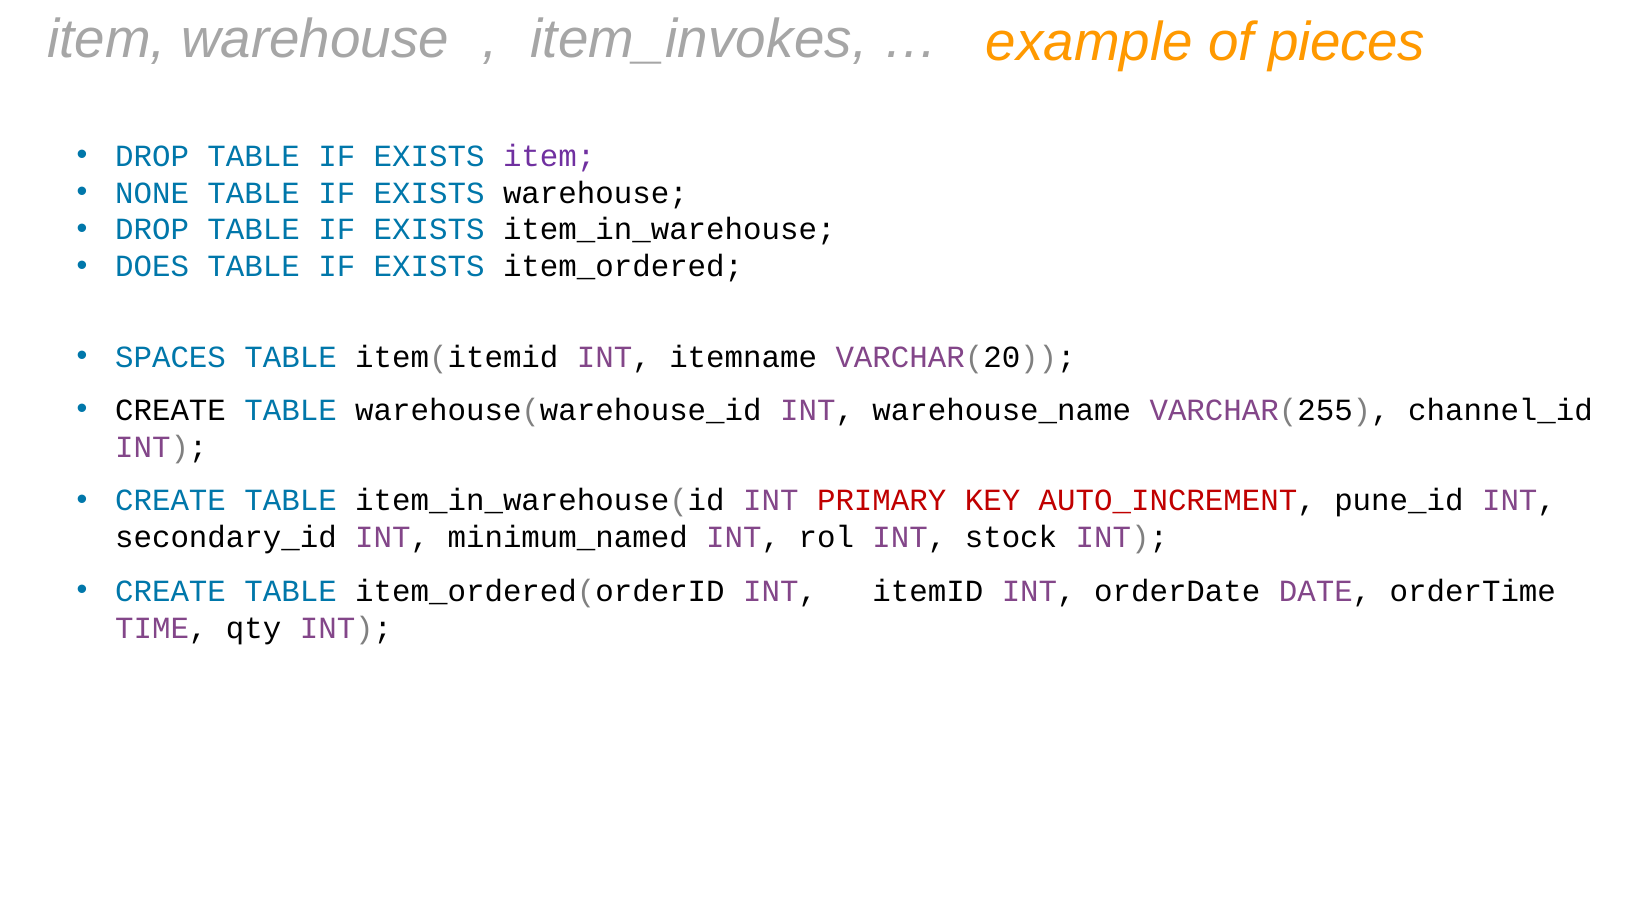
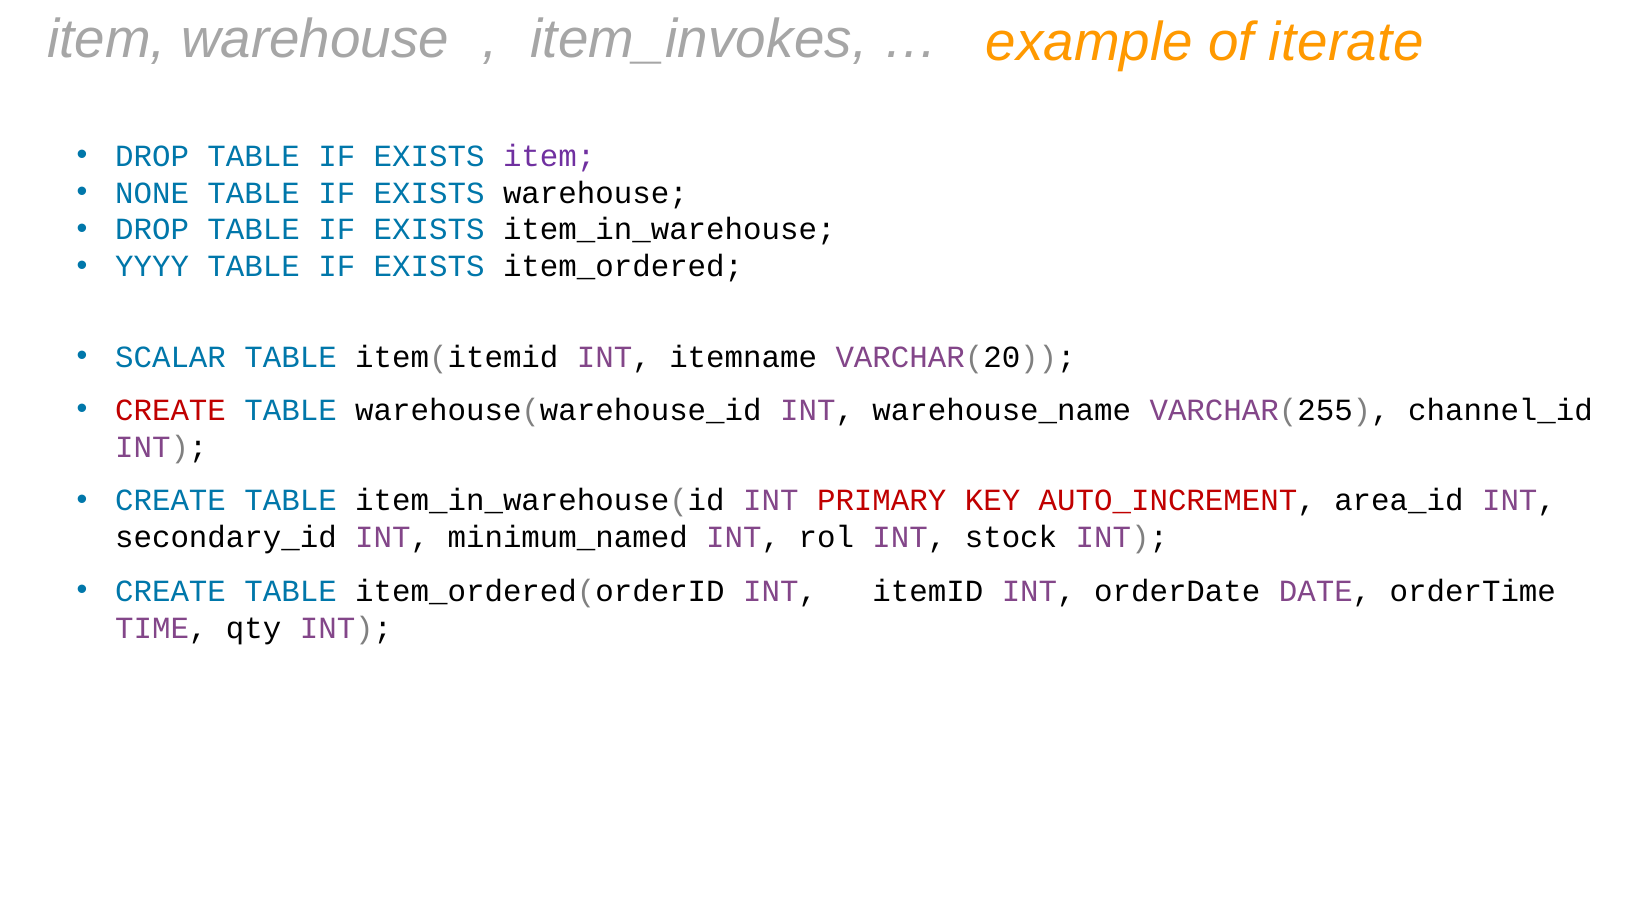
pieces: pieces -> iterate
DOES: DOES -> YYYY
SPACES: SPACES -> SCALAR
CREATE at (171, 410) colour: black -> red
pune_id: pune_id -> area_id
